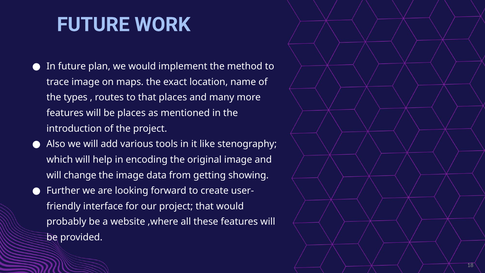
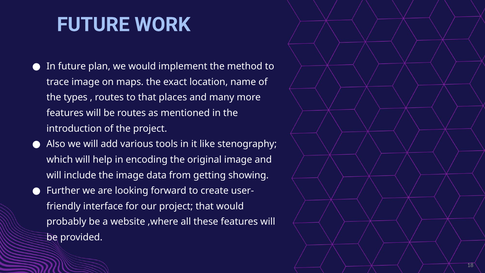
be places: places -> routes
change: change -> include
